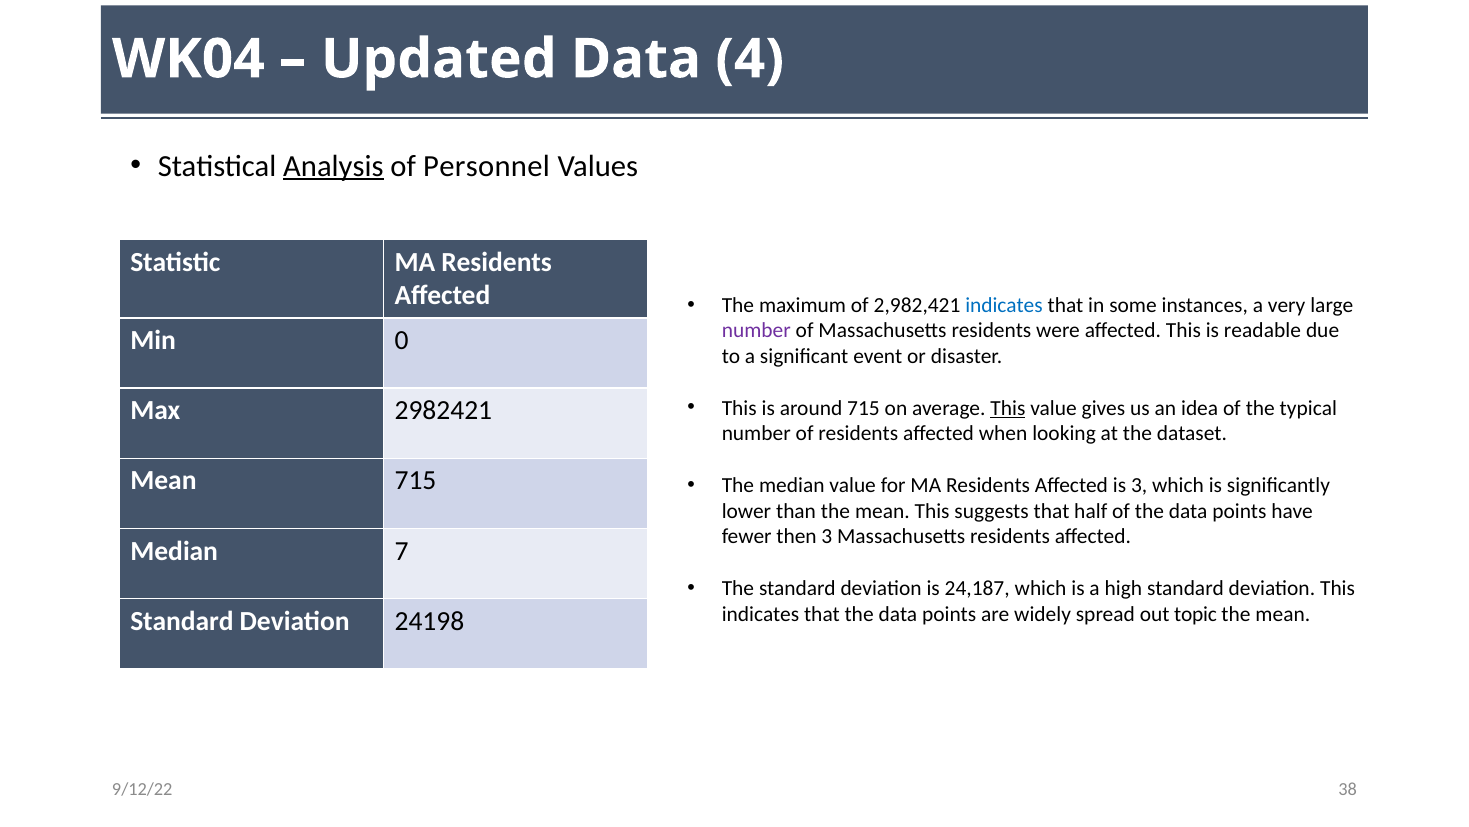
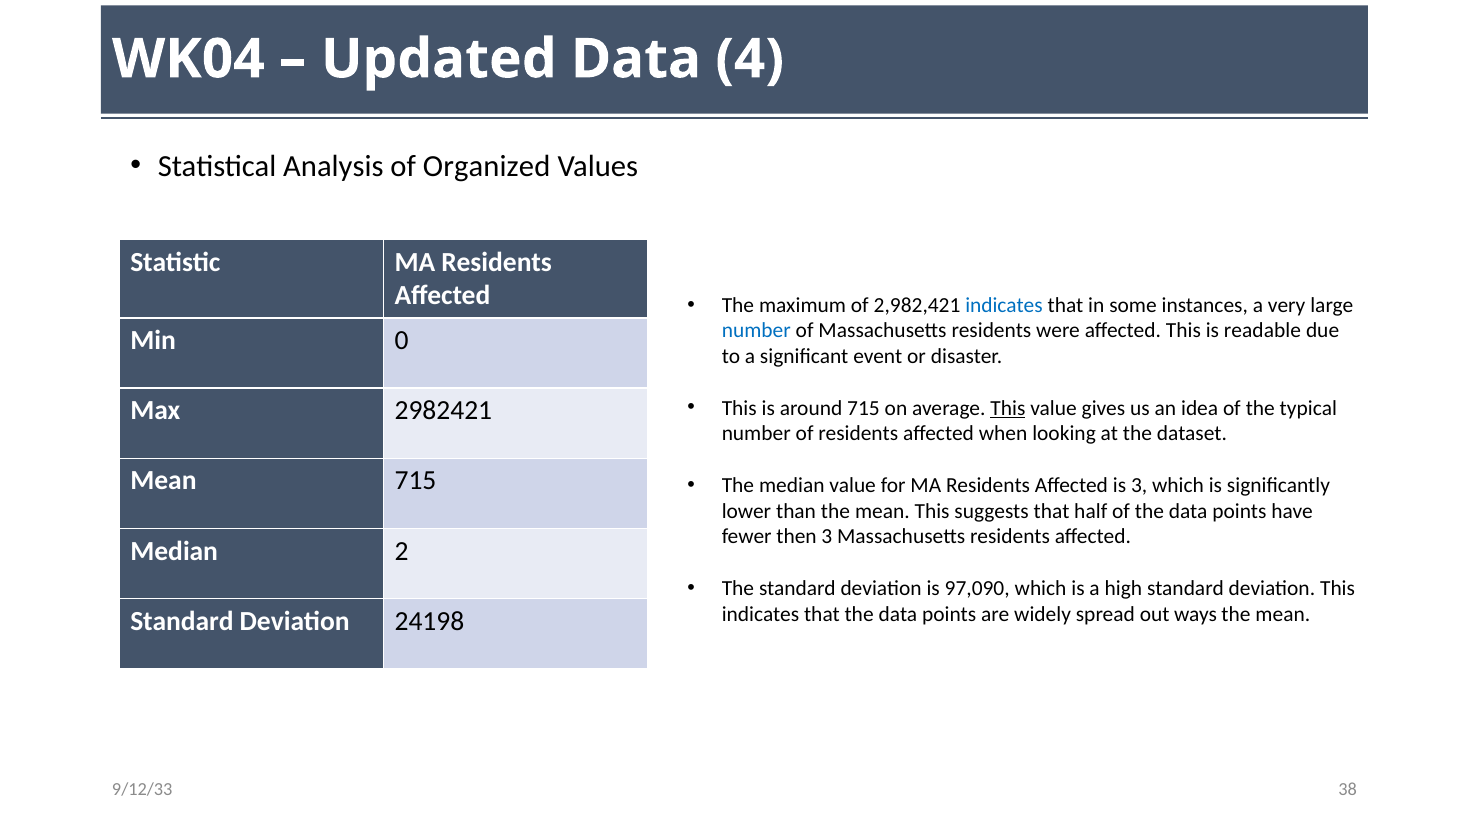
Analysis underline: present -> none
Personnel: Personnel -> Organized
number at (756, 331) colour: purple -> blue
7: 7 -> 2
24,187: 24,187 -> 97,090
topic: topic -> ways
9/12/22: 9/12/22 -> 9/12/33
